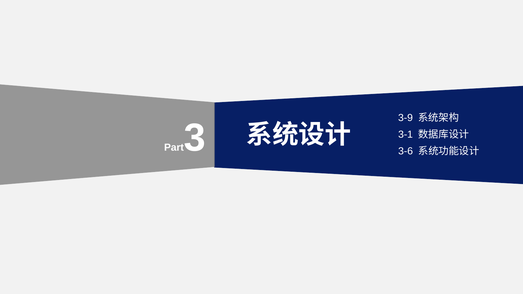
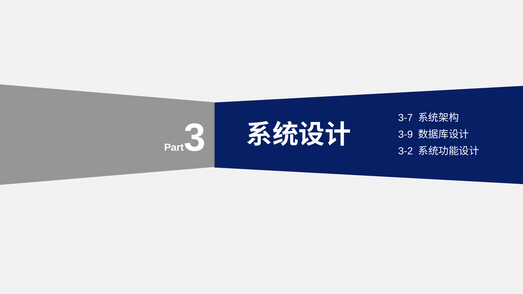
3-9: 3-9 -> 3-7
3-1: 3-1 -> 3-9
3-6: 3-6 -> 3-2
